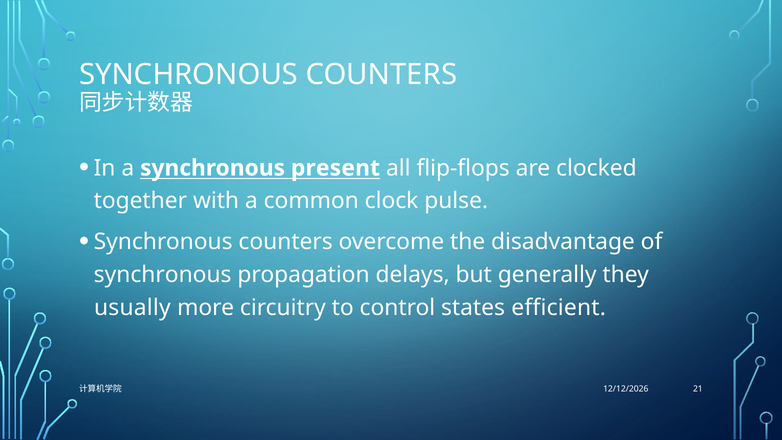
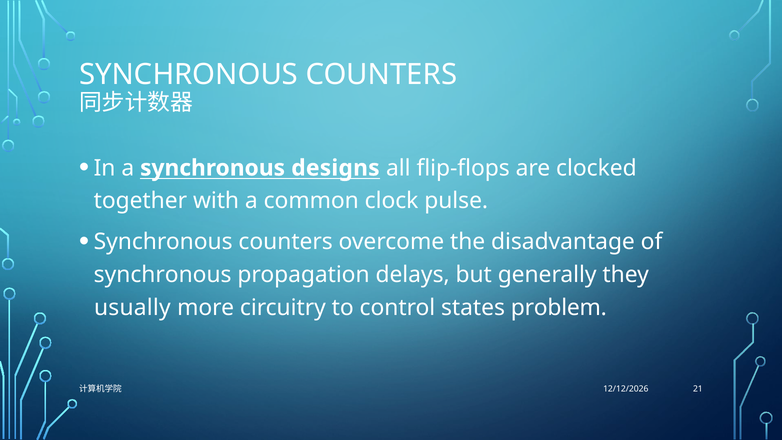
present: present -> designs
efficient: efficient -> problem
